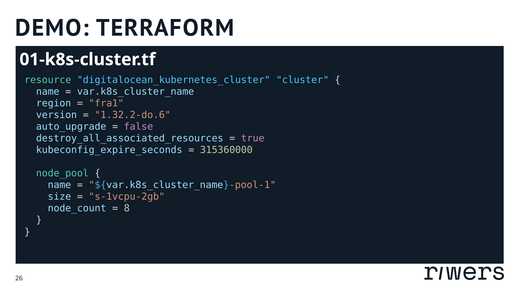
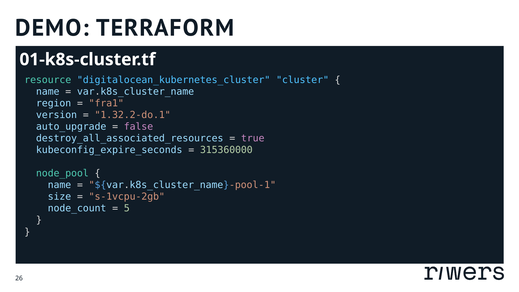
1.32.2-do.6: 1.32.2-do.6 -> 1.32.2-do.1
8: 8 -> 5
